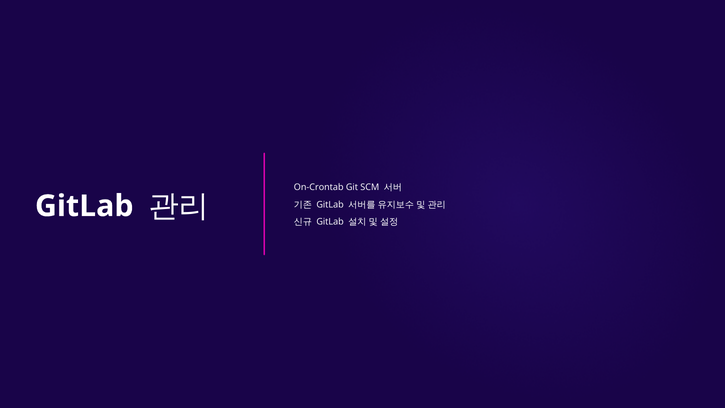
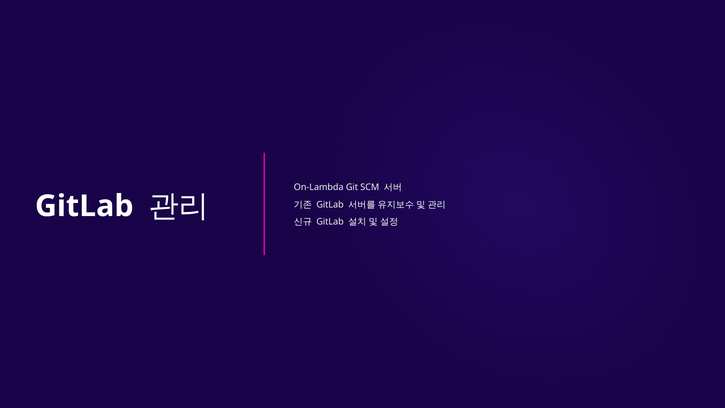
On-Crontab: On-Crontab -> On-Lambda
